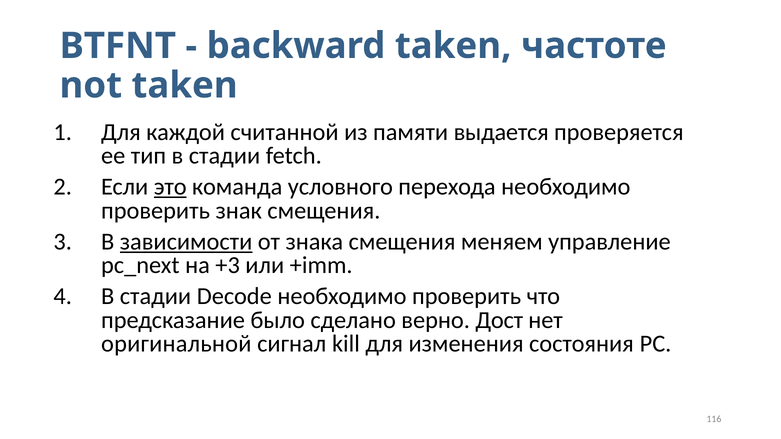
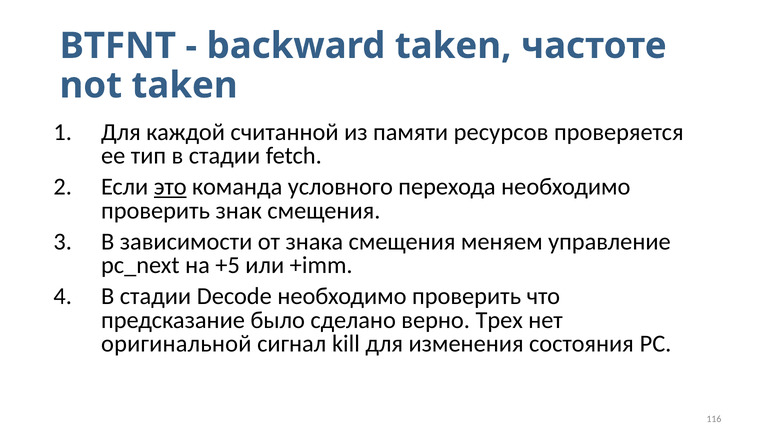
выдается: выдается -> ресурсов
зависимости underline: present -> none
+3: +3 -> +5
Дост: Дост -> Трех
